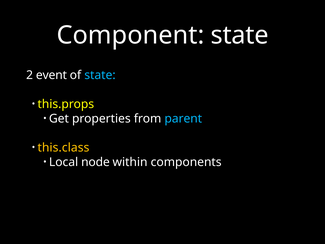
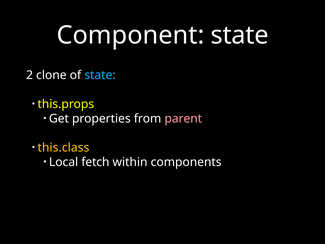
event: event -> clone
parent colour: light blue -> pink
node: node -> fetch
